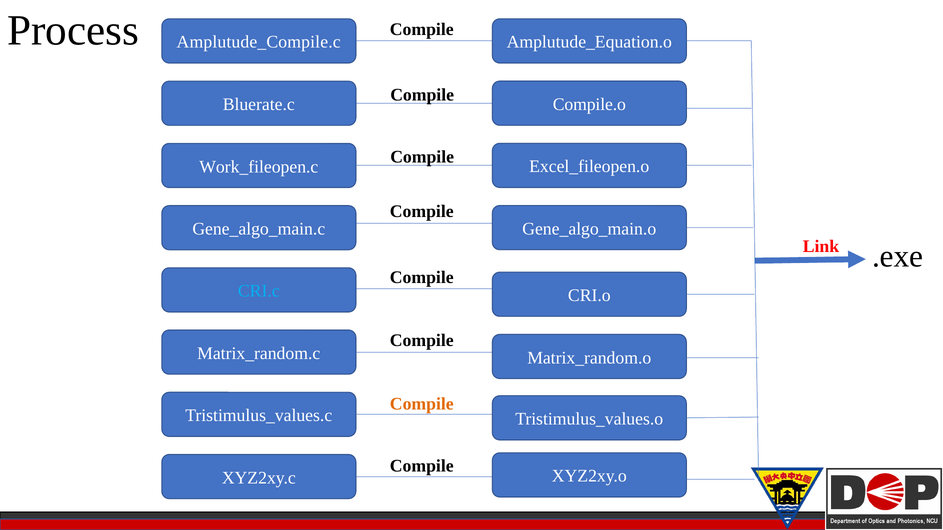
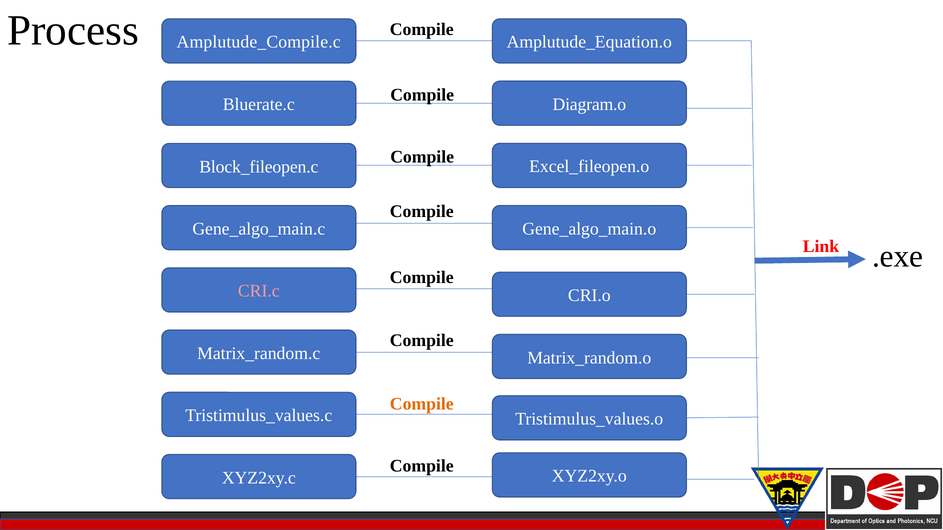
Compile.o: Compile.o -> Diagram.o
Work_fileopen.c: Work_fileopen.c -> Block_fileopen.c
CRI.c colour: light blue -> pink
